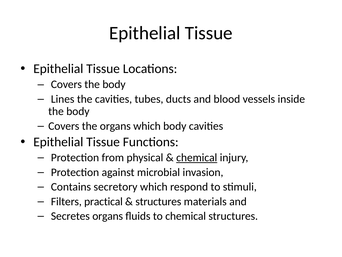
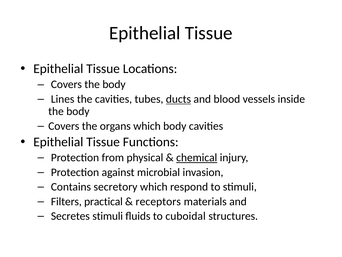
ducts underline: none -> present
structures at (158, 201): structures -> receptors
Secretes organs: organs -> stimuli
to chemical: chemical -> cuboidal
